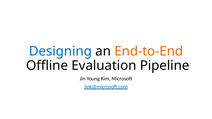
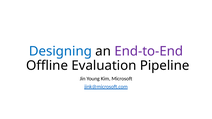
End-to-End colour: orange -> purple
